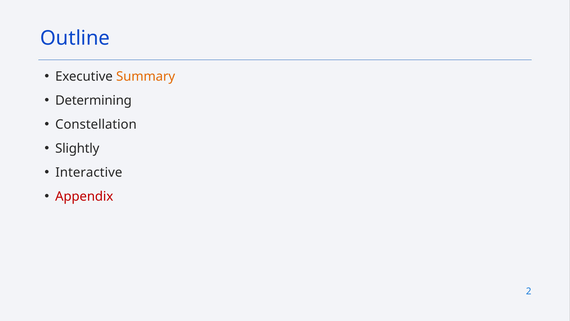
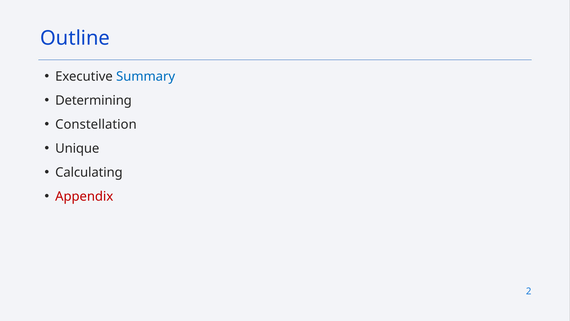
Summary colour: orange -> blue
Slightly: Slightly -> Unique
Interactive: Interactive -> Calculating
